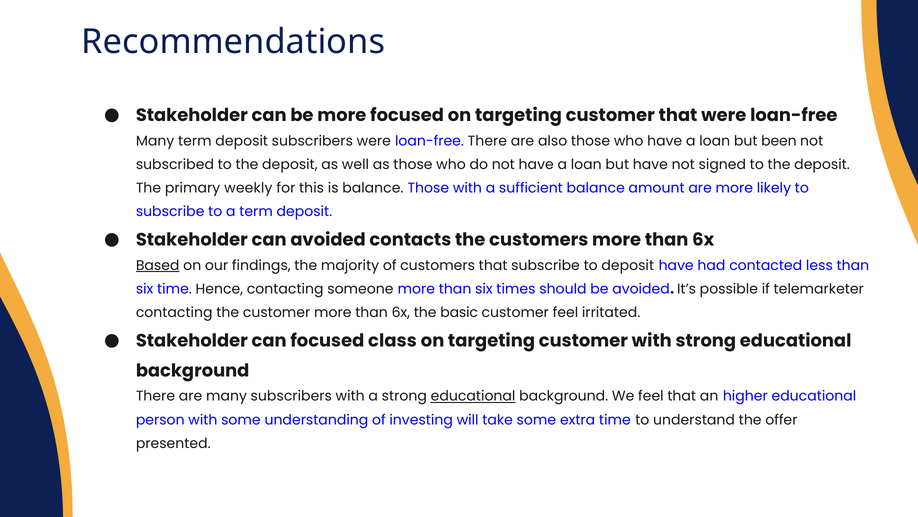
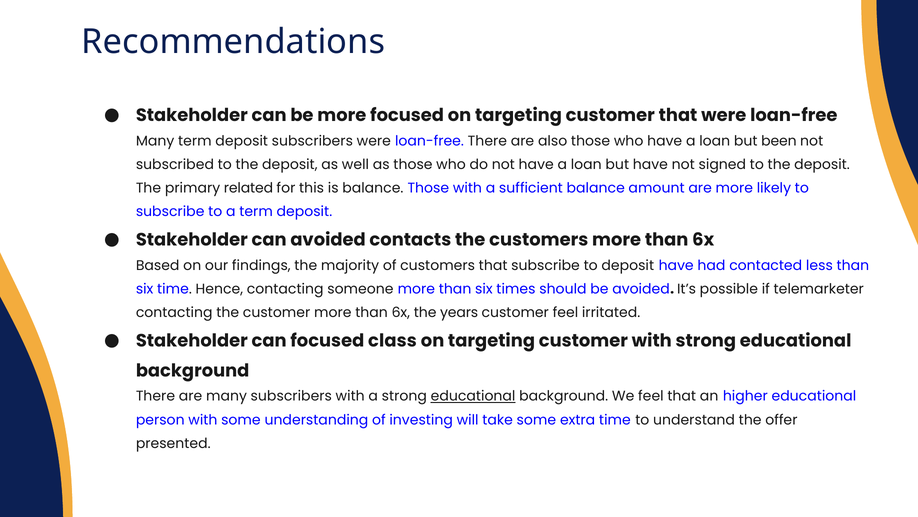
weekly: weekly -> related
Based underline: present -> none
basic: basic -> years
